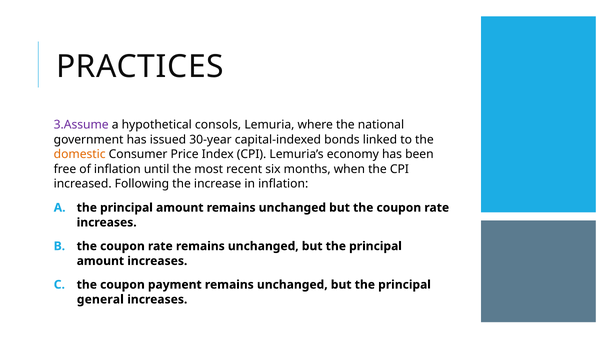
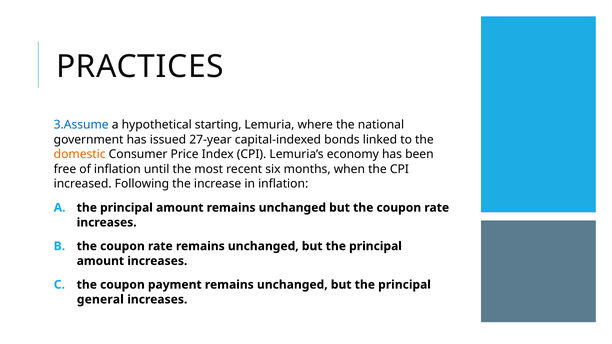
3.Assume colour: purple -> blue
consols: consols -> starting
30-year: 30-year -> 27-year
